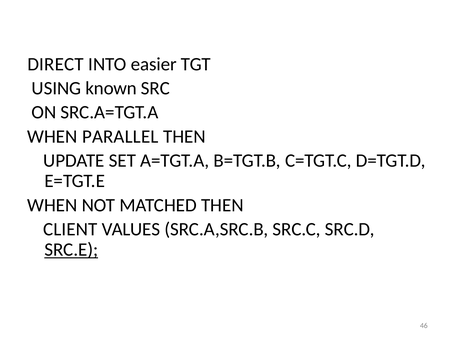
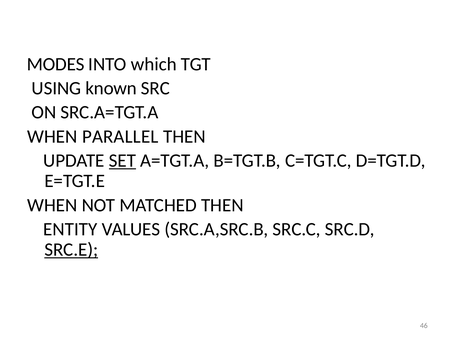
DIRECT: DIRECT -> MODES
easier: easier -> which
SET underline: none -> present
CLIENT: CLIENT -> ENTITY
